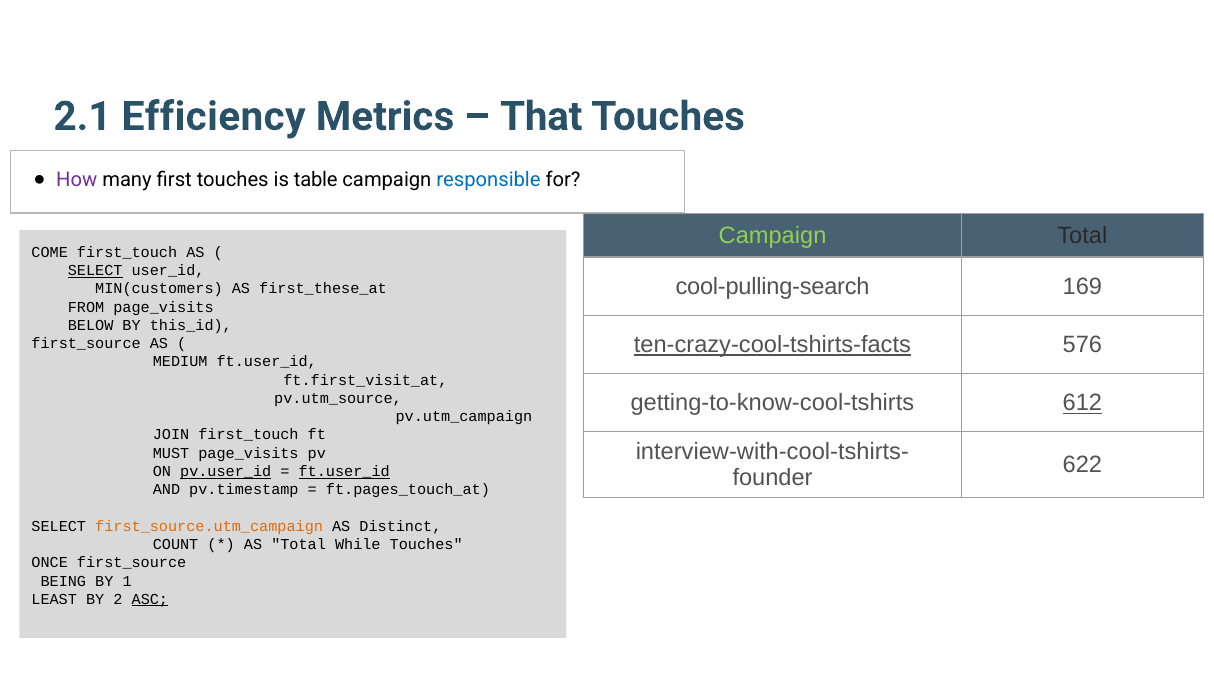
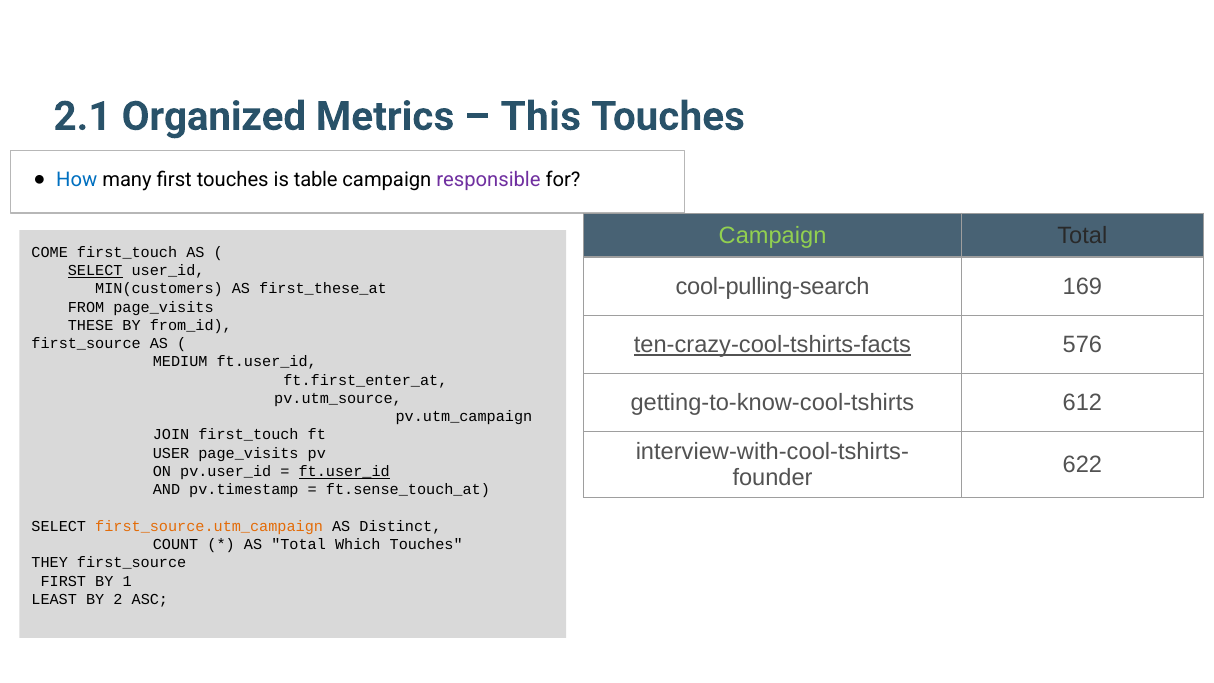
Efficiency: Efficiency -> Organized
That: That -> This
How colour: purple -> blue
responsible colour: blue -> purple
BELOW: BELOW -> THESE
this_id: this_id -> from_id
ft.first_visit_at: ft.first_visit_at -> ft.first_enter_at
612 underline: present -> none
MUST: MUST -> USER
pv.user_id underline: present -> none
ft.pages_touch_at: ft.pages_touch_at -> ft.sense_touch_at
While: While -> Which
ONCE: ONCE -> THEY
BEING at (63, 581): BEING -> FIRST
ASC underline: present -> none
